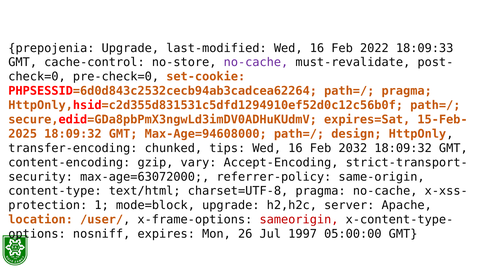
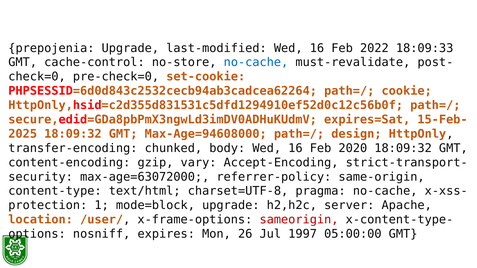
no-cache at (256, 62) colour: purple -> blue
path=/ pragma: pragma -> cookie
tips: tips -> body
2032: 2032 -> 2020
